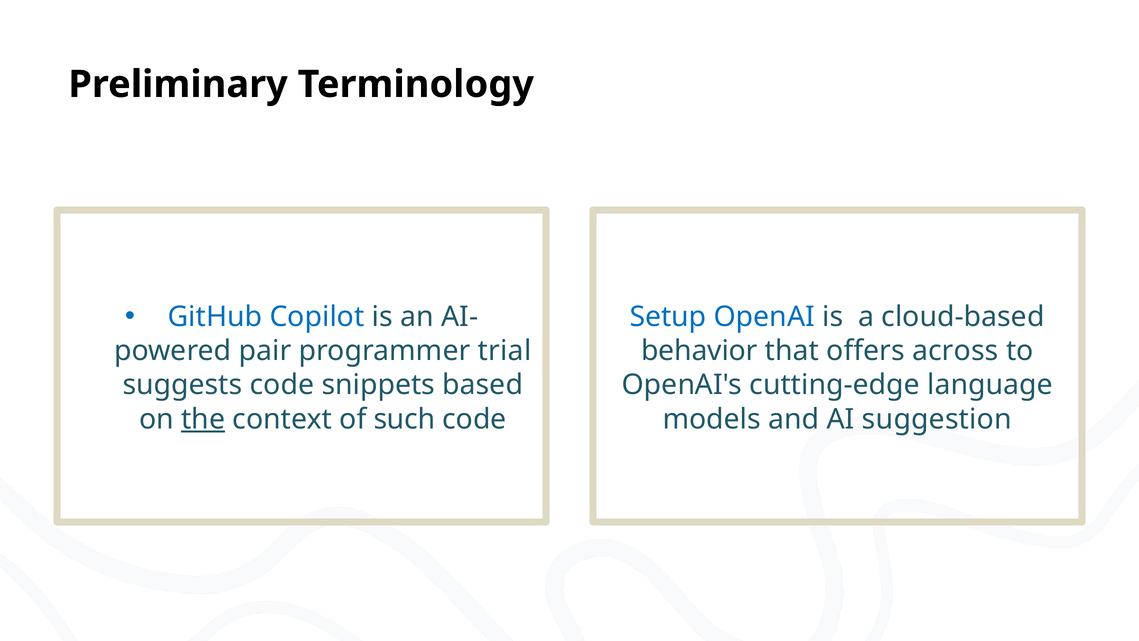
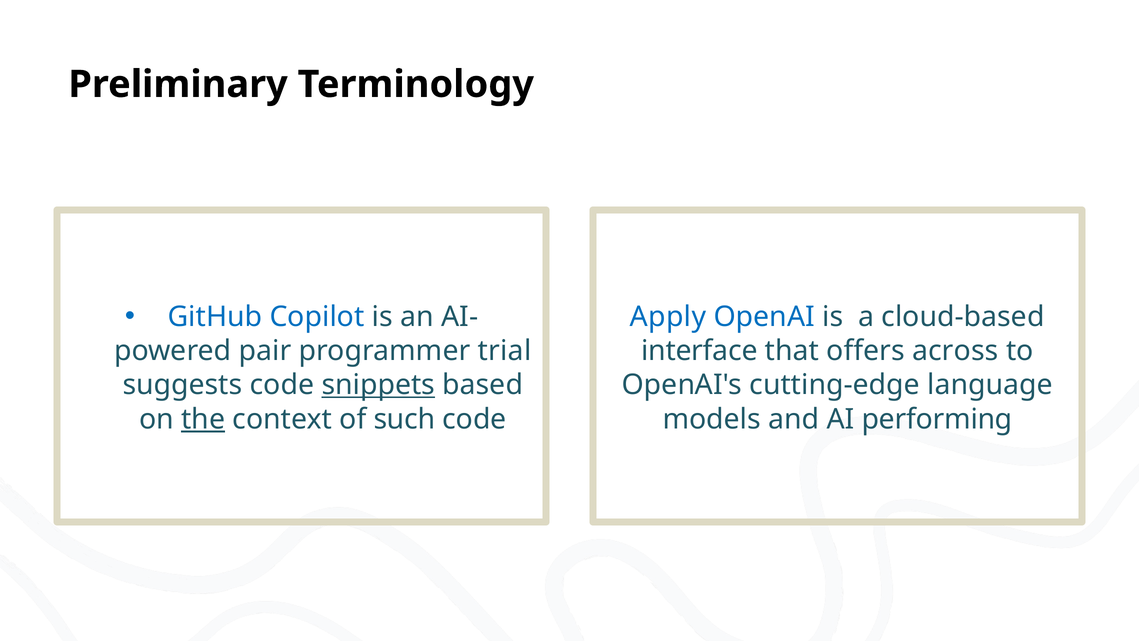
Setup: Setup -> Apply
behavior: behavior -> interface
snippets underline: none -> present
suggestion: suggestion -> performing
